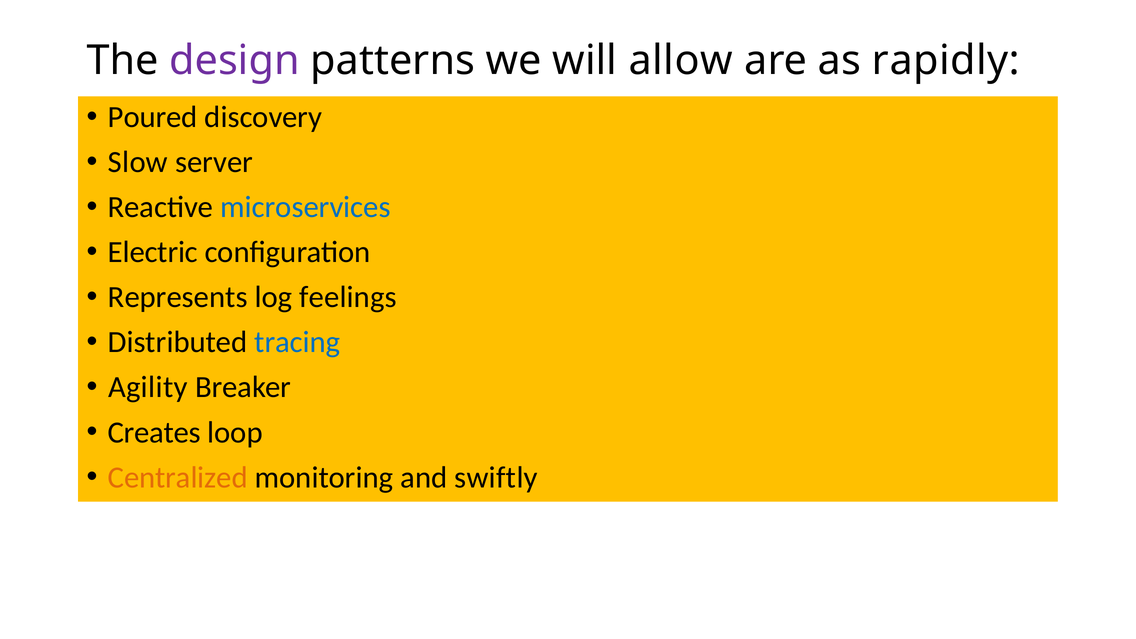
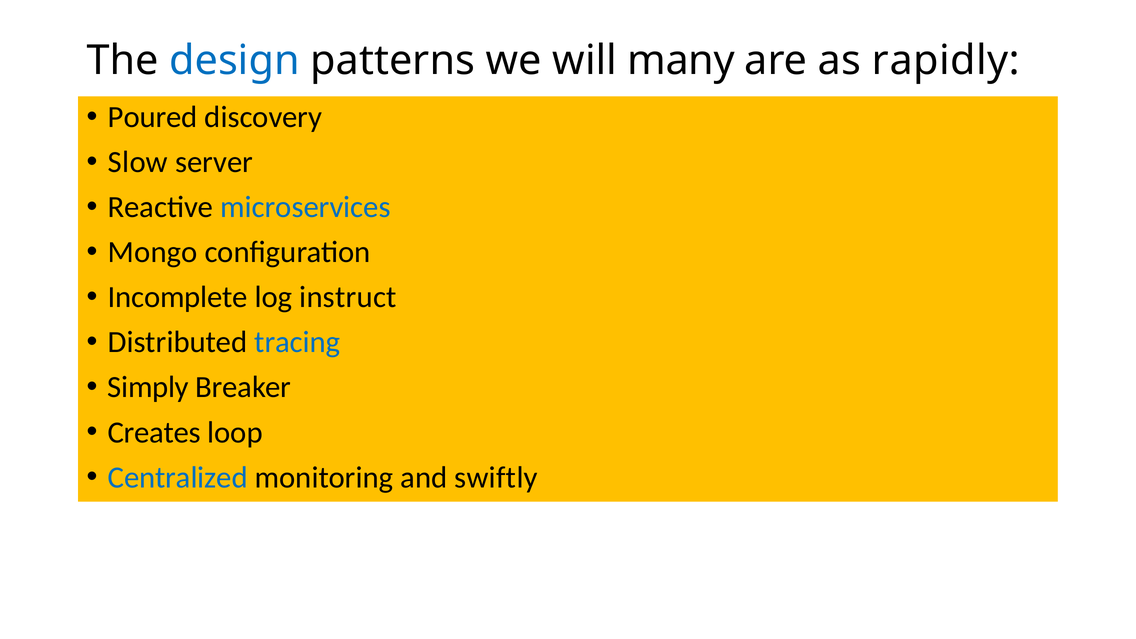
design colour: purple -> blue
allow: allow -> many
Electric: Electric -> Mongo
Represents: Represents -> Incomplete
feelings: feelings -> instruct
Agility: Agility -> Simply
Centralized colour: orange -> blue
